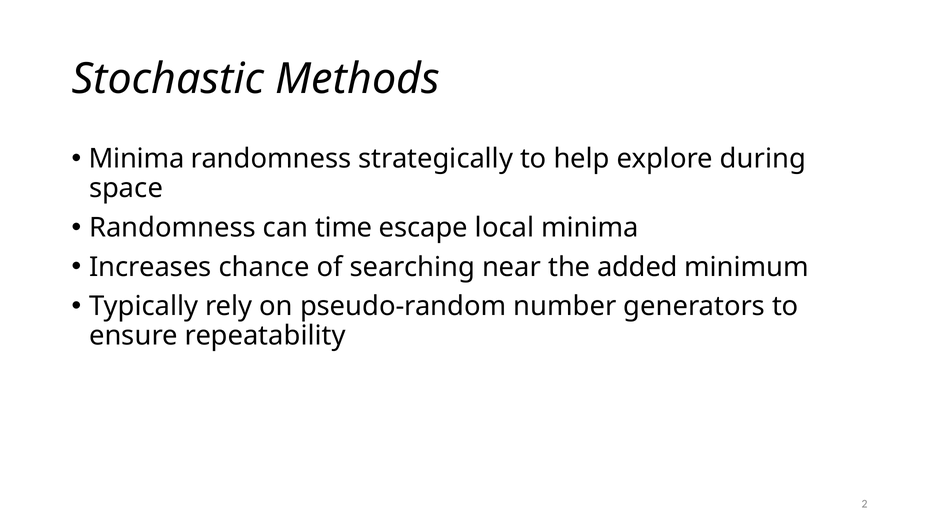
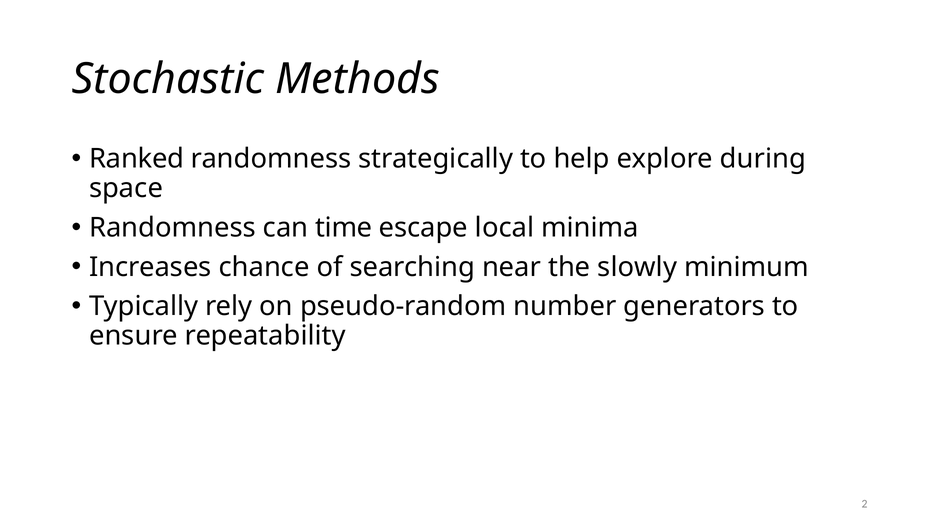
Minima at (137, 159): Minima -> Ranked
added: added -> slowly
